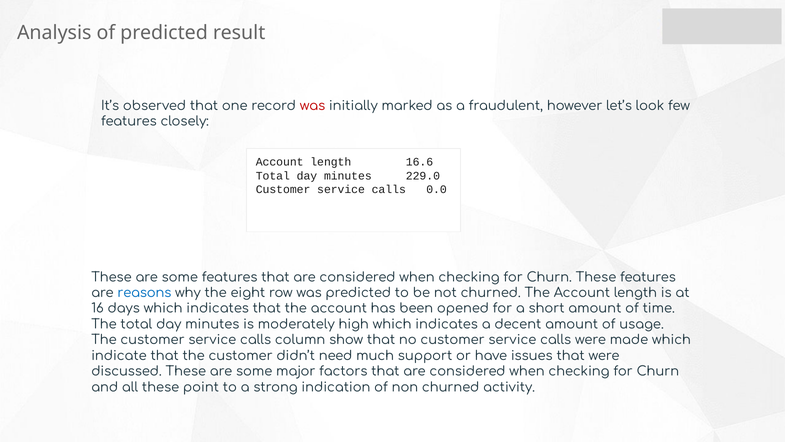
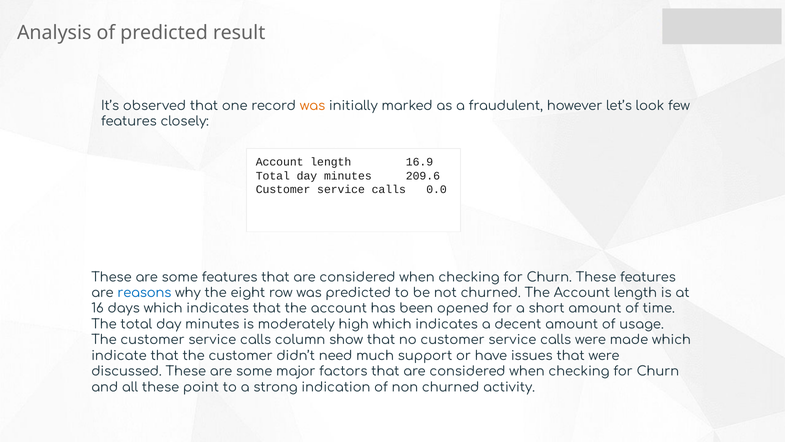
was at (312, 106) colour: red -> orange
16.6: 16.6 -> 16.9
229.0: 229.0 -> 209.6
